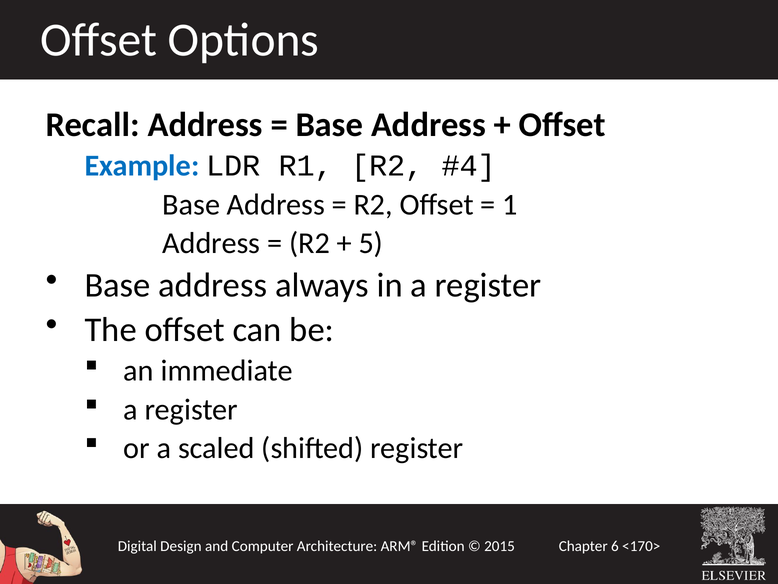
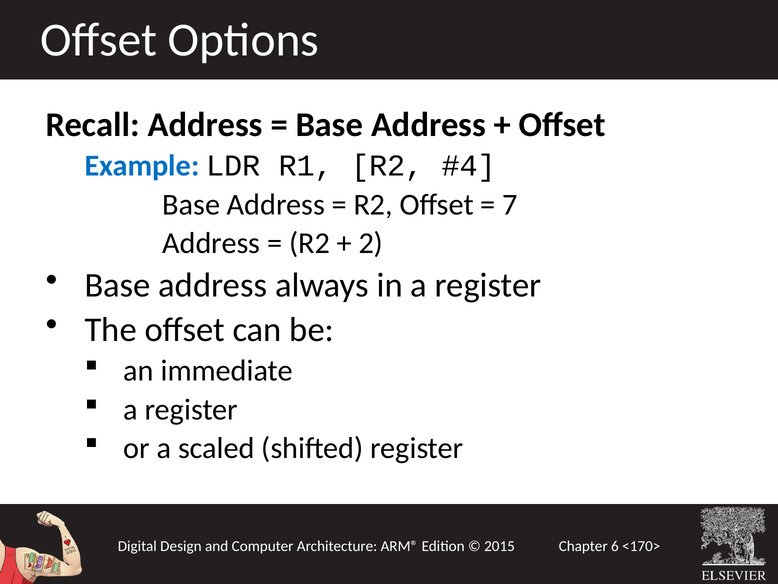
1: 1 -> 7
5: 5 -> 2
